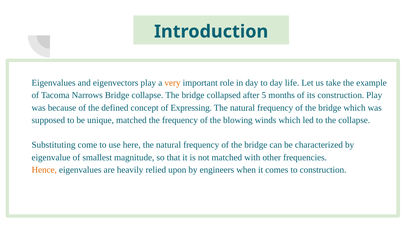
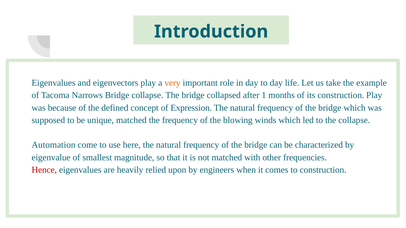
5: 5 -> 1
Expressing: Expressing -> Expression
Substituting: Substituting -> Automation
Hence colour: orange -> red
